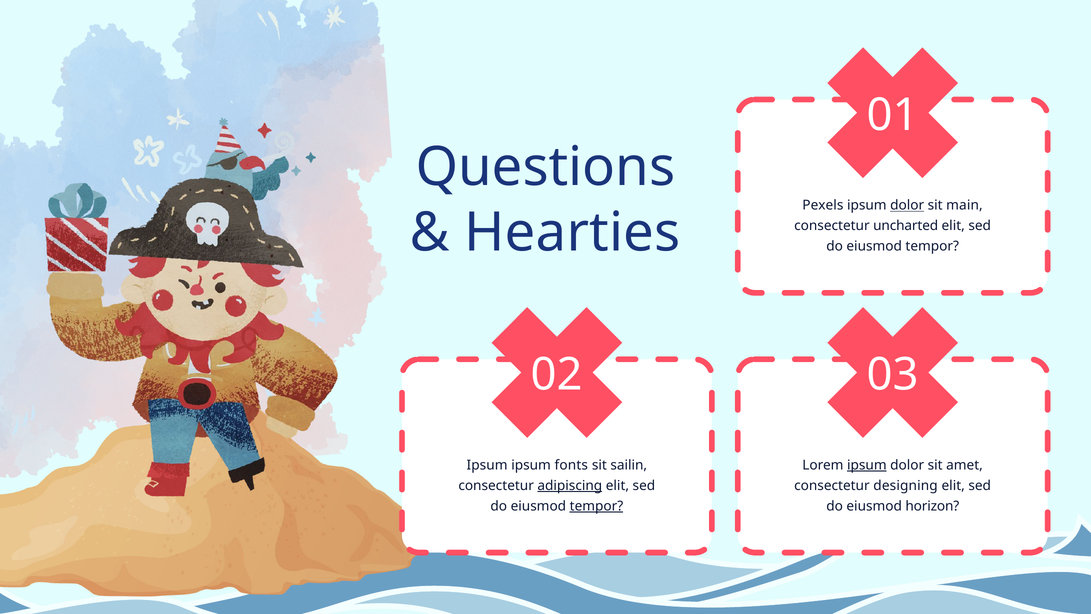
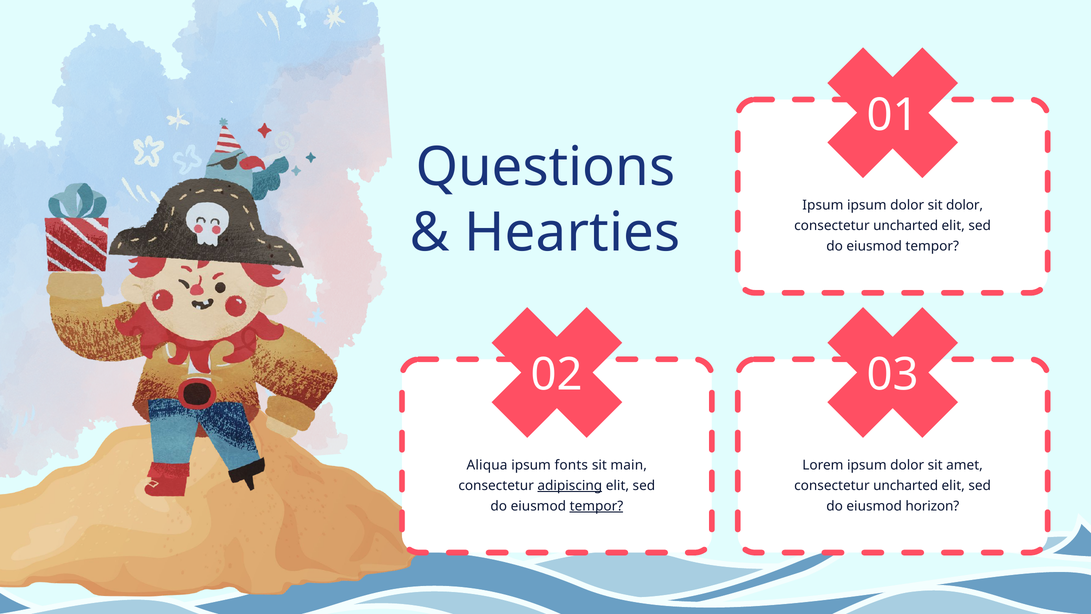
Pexels at (823, 205): Pexels -> Ipsum
dolor at (907, 205) underline: present -> none
sit main: main -> dolor
Ipsum at (487, 465): Ipsum -> Aliqua
sailin: sailin -> main
ipsum at (867, 465) underline: present -> none
designing at (906, 485): designing -> uncharted
